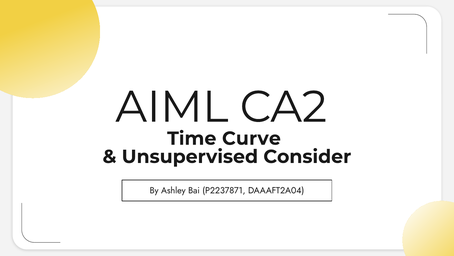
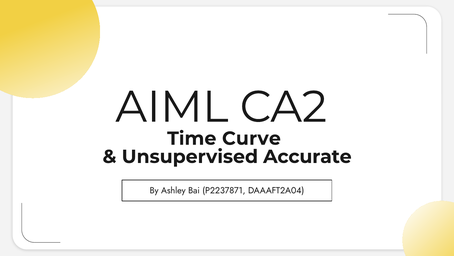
Consider: Consider -> Accurate
